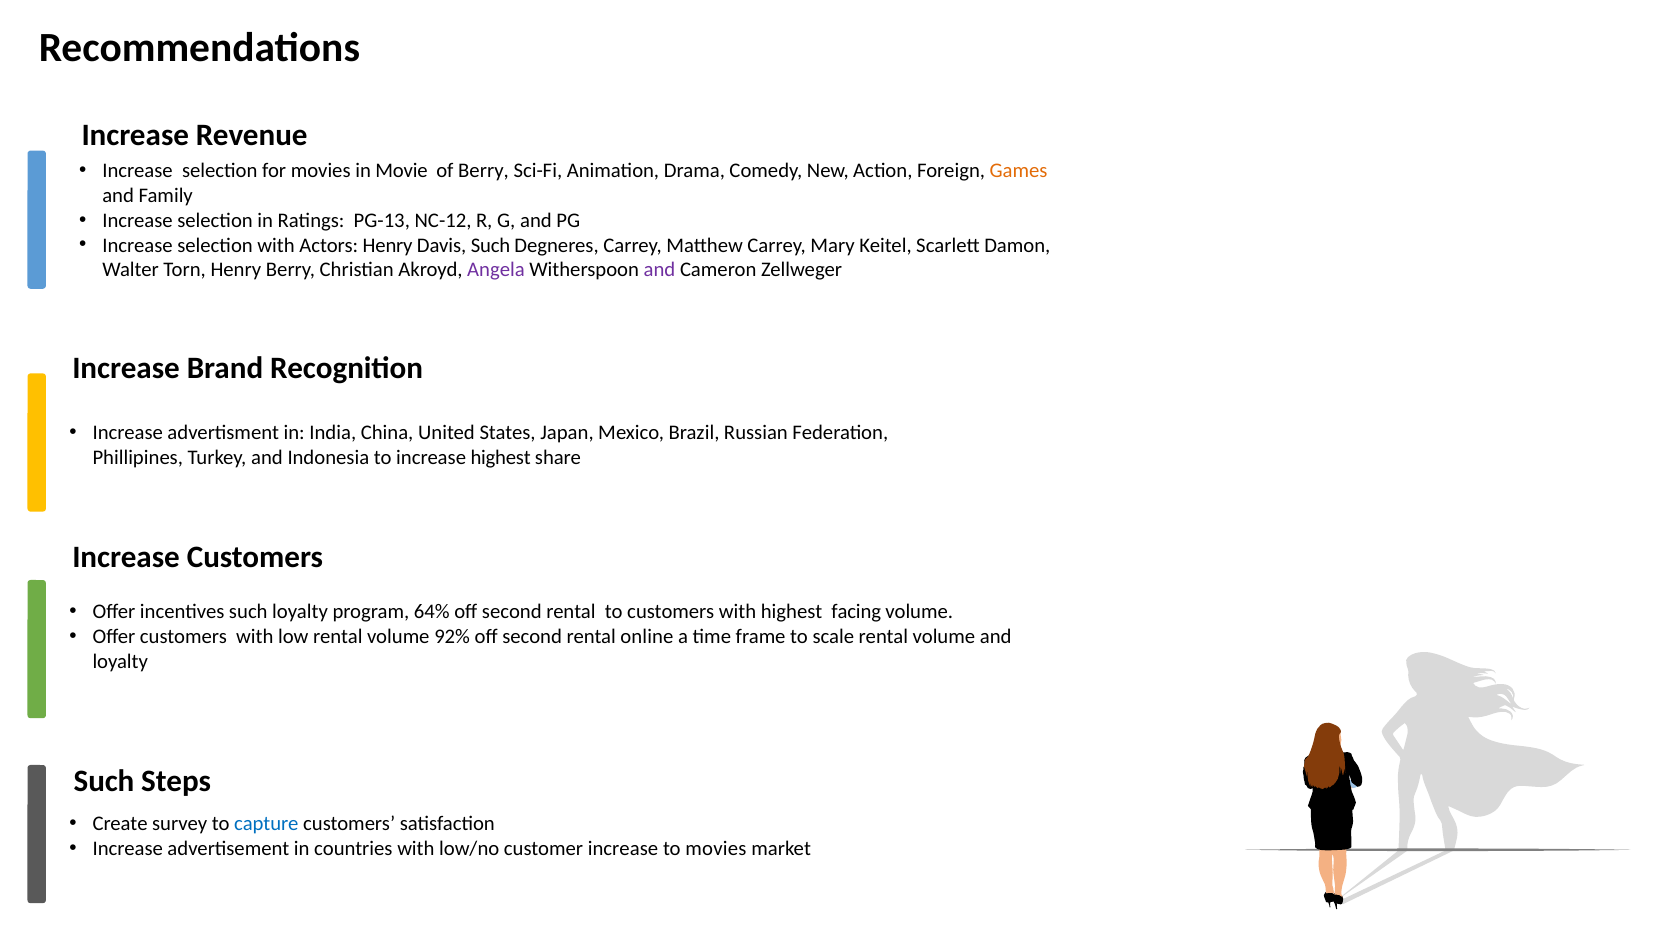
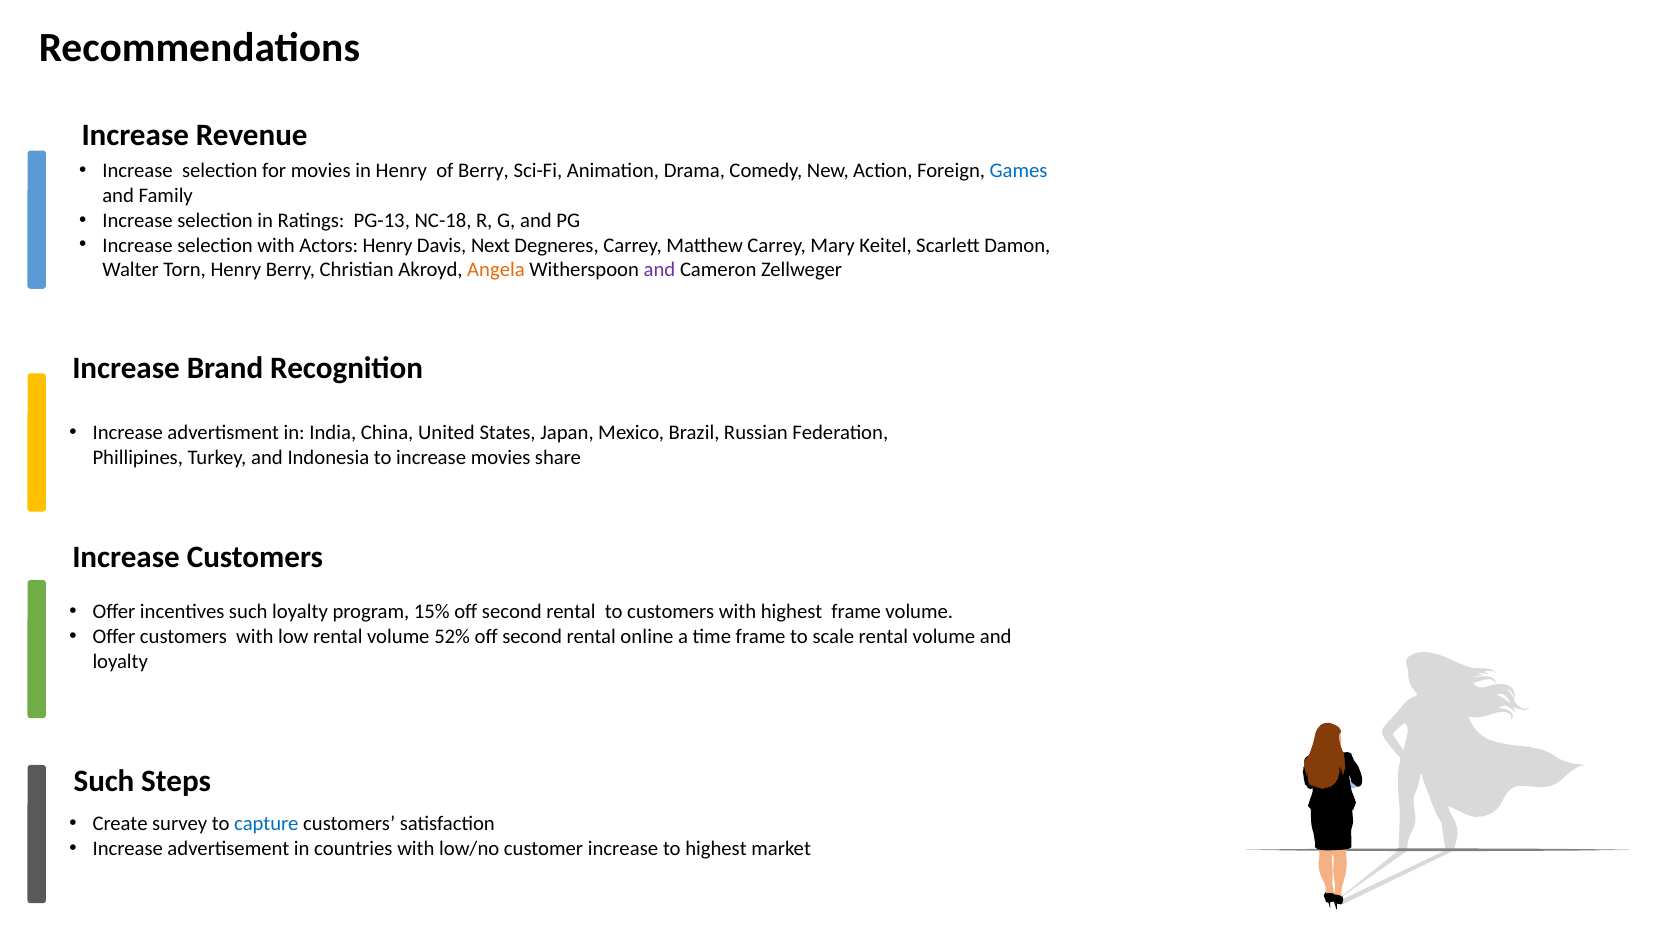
in Movie: Movie -> Henry
Games colour: orange -> blue
NC-12: NC-12 -> NC-18
Davis Such: Such -> Next
Angela colour: purple -> orange
increase highest: highest -> movies
64%: 64% -> 15%
highest facing: facing -> frame
92%: 92% -> 52%
to movies: movies -> highest
